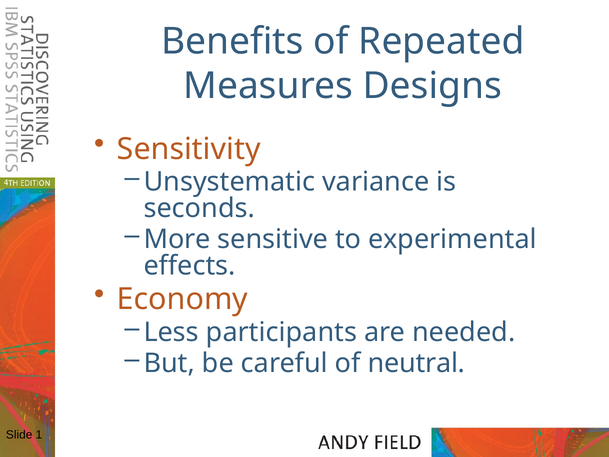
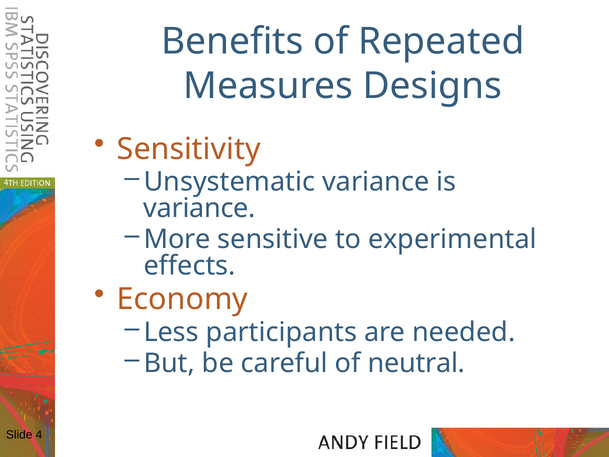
seconds at (199, 208): seconds -> variance
1: 1 -> 4
